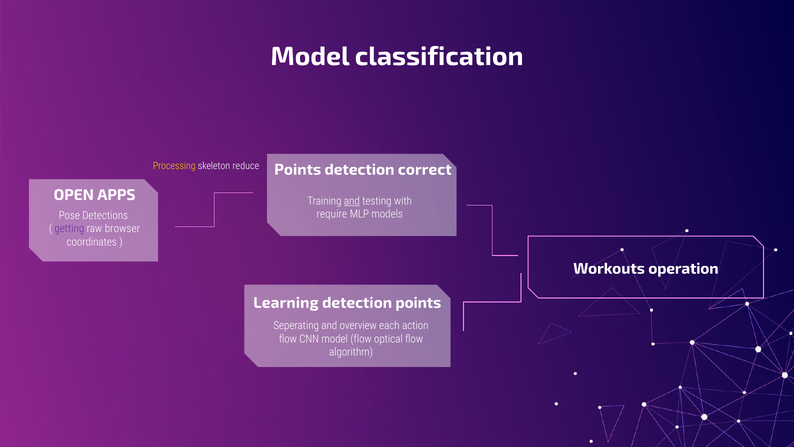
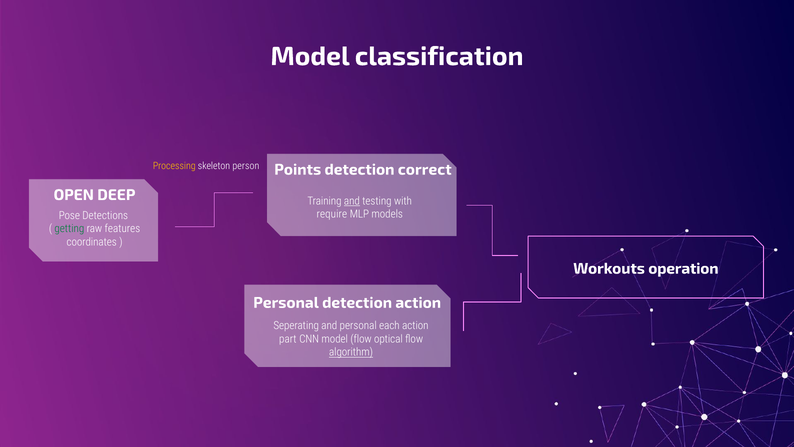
reduce: reduce -> person
APPS: APPS -> DEEP
getting colour: purple -> green
browser: browser -> features
Learning at (286, 302): Learning -> Personal
detection points: points -> action
and overview: overview -> personal
flow at (288, 339): flow -> part
algorithm underline: none -> present
